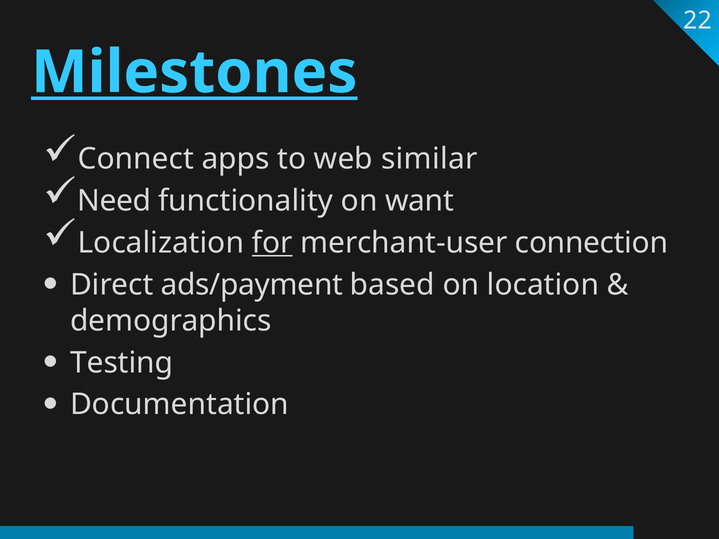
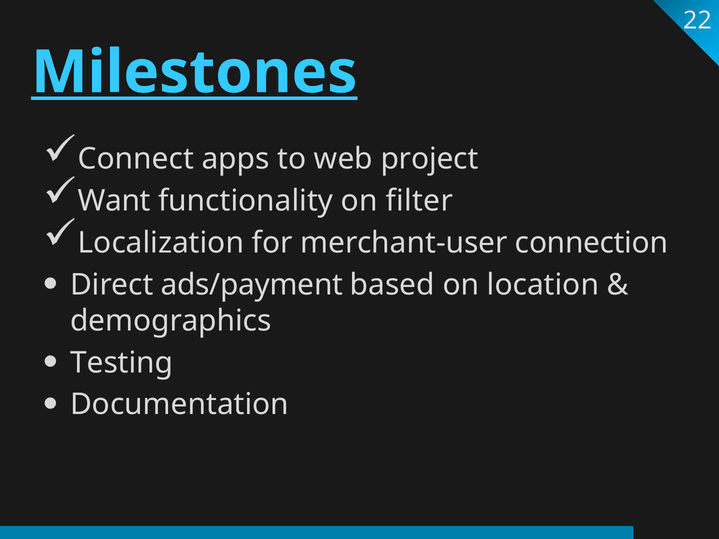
similar: similar -> project
Need: Need -> Want
want: want -> filter
for underline: present -> none
